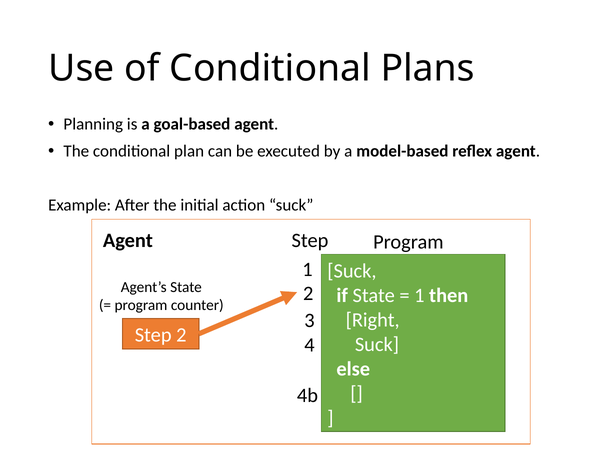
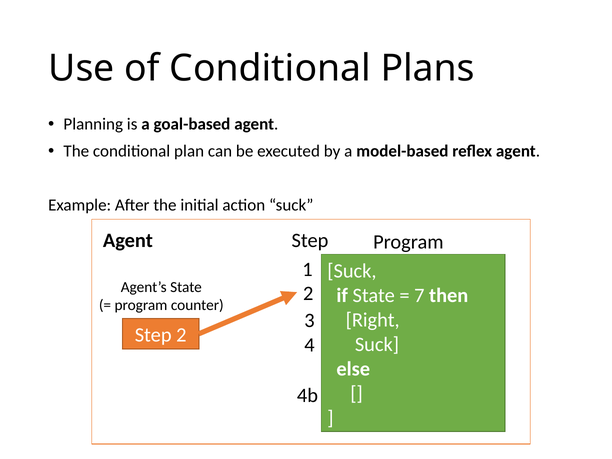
1 at (419, 295): 1 -> 7
